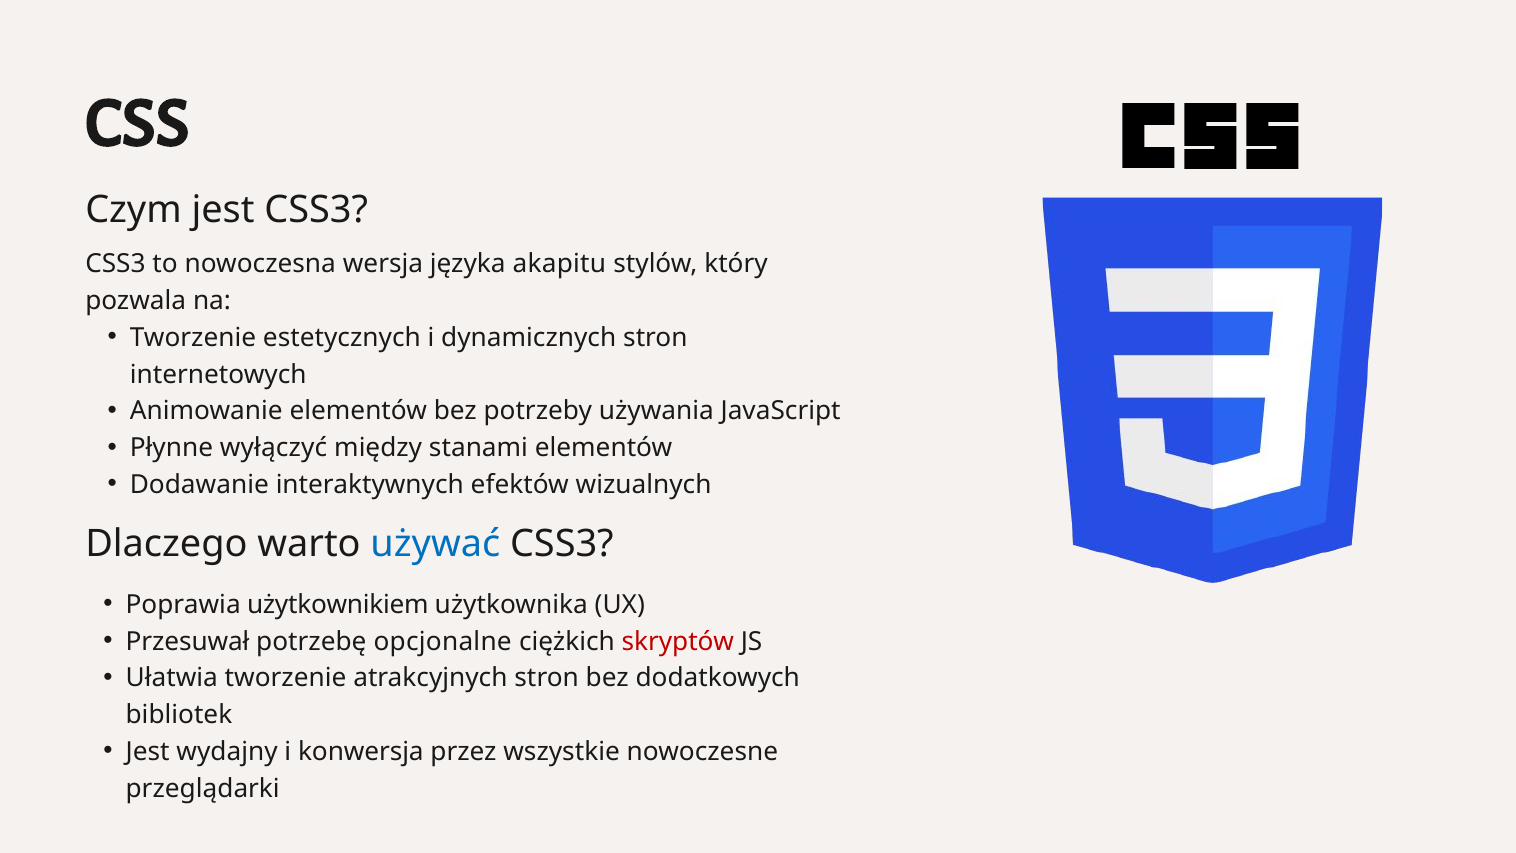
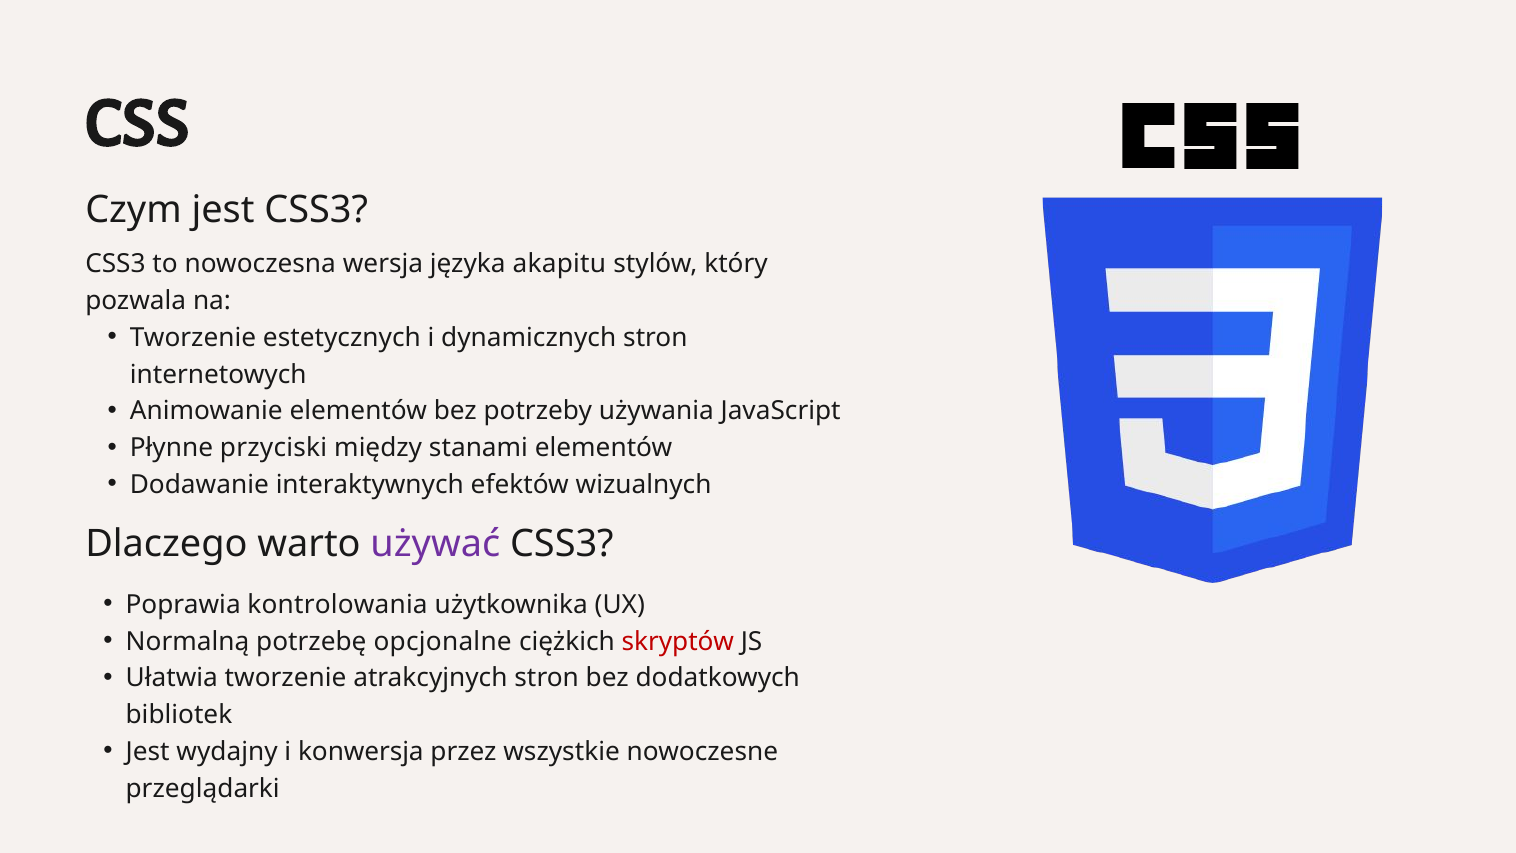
wyłączyć: wyłączyć -> przyciski
używać colour: blue -> purple
użytkownikiem: użytkownikiem -> kontrolowania
Przesuwał: Przesuwał -> Normalną
